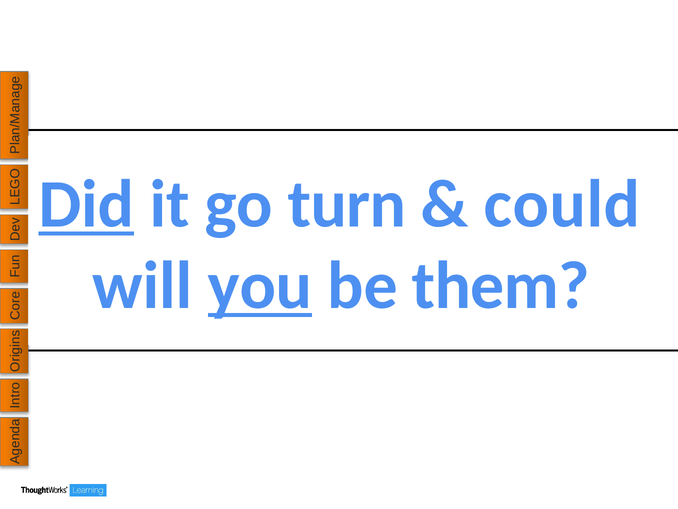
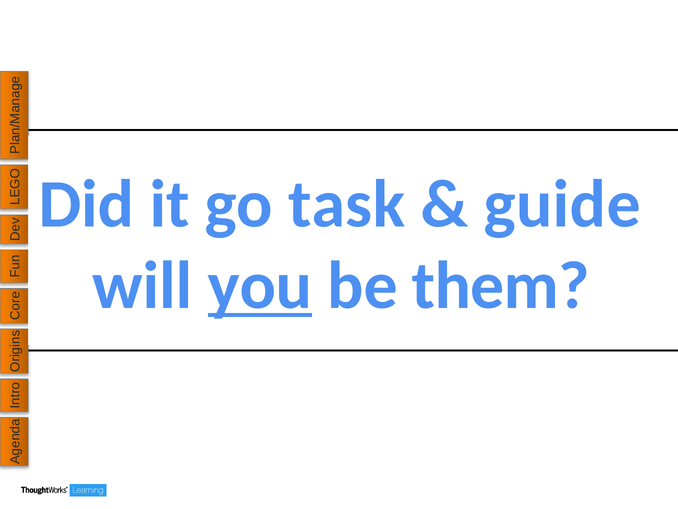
Did underline: present -> none
turn: turn -> task
could: could -> guide
